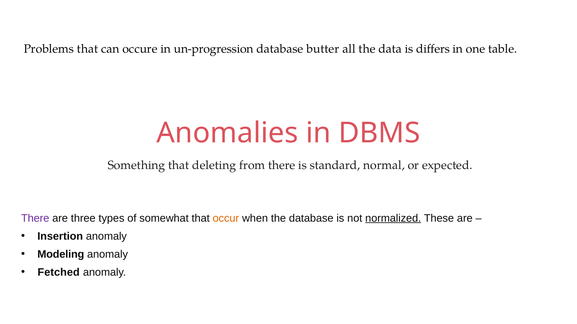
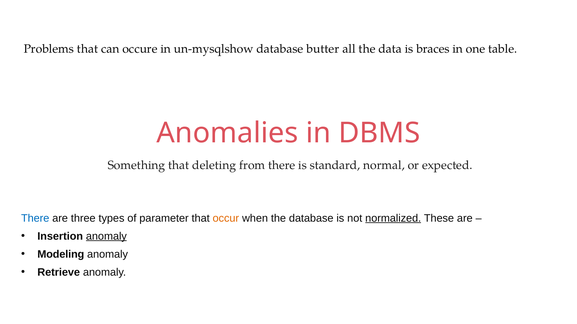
un-progression: un-progression -> un-mysqlshow
differs: differs -> braces
There at (35, 219) colour: purple -> blue
somewhat: somewhat -> parameter
anomaly at (106, 237) underline: none -> present
Fetched: Fetched -> Retrieve
